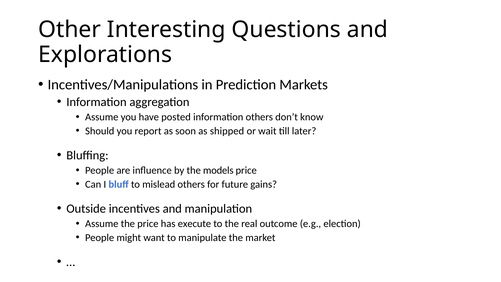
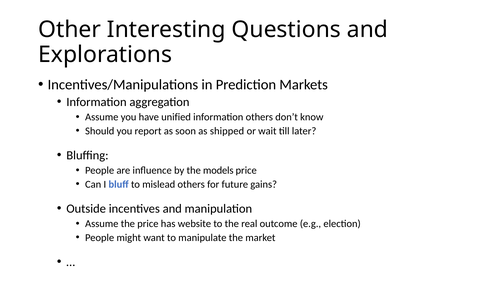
posted: posted -> unified
execute: execute -> website
